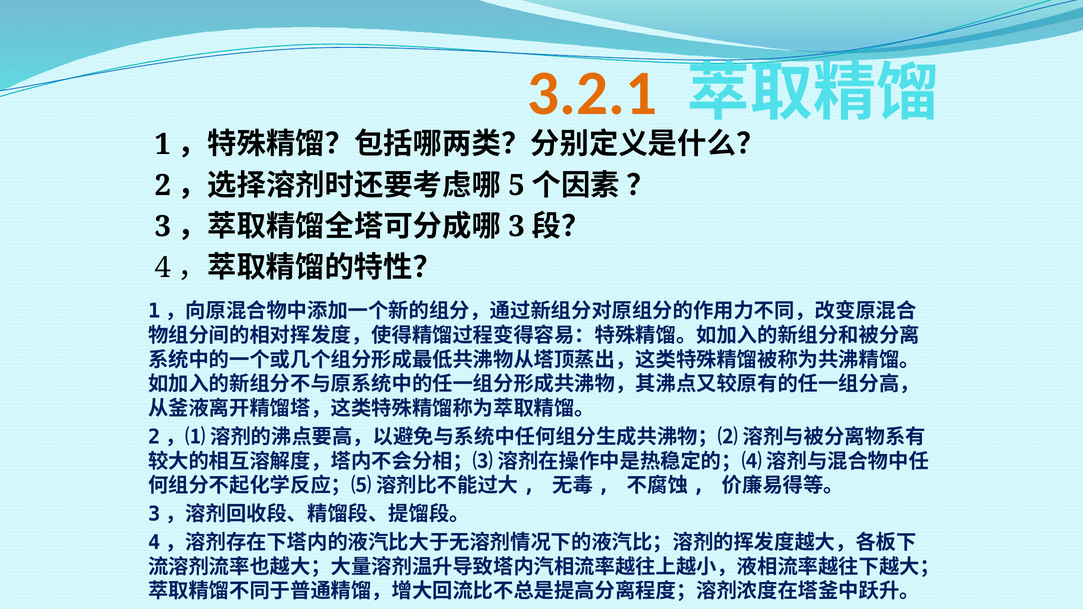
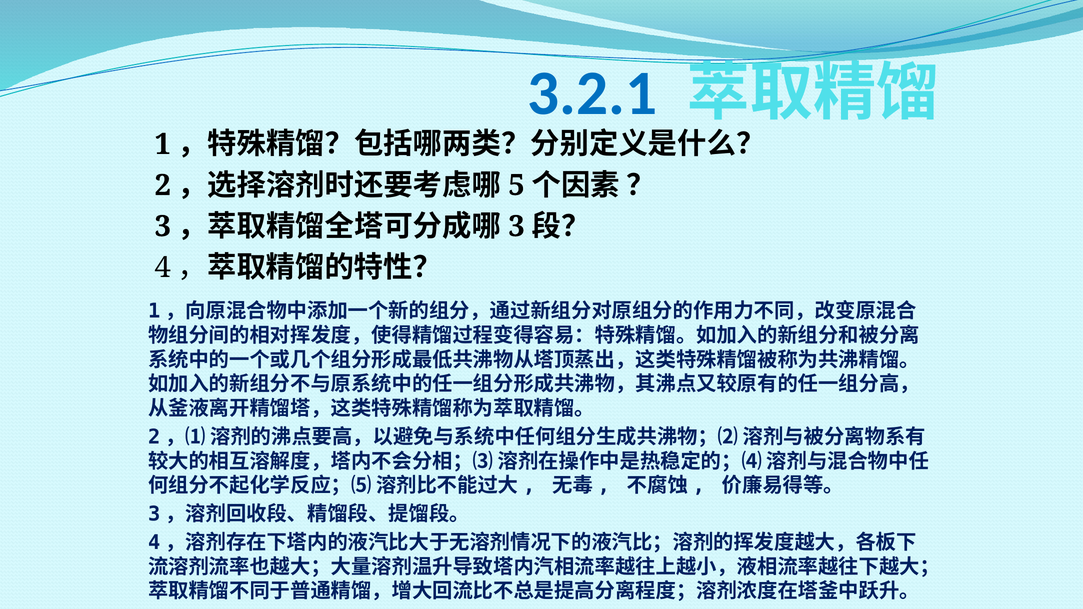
3.2.1 colour: orange -> blue
